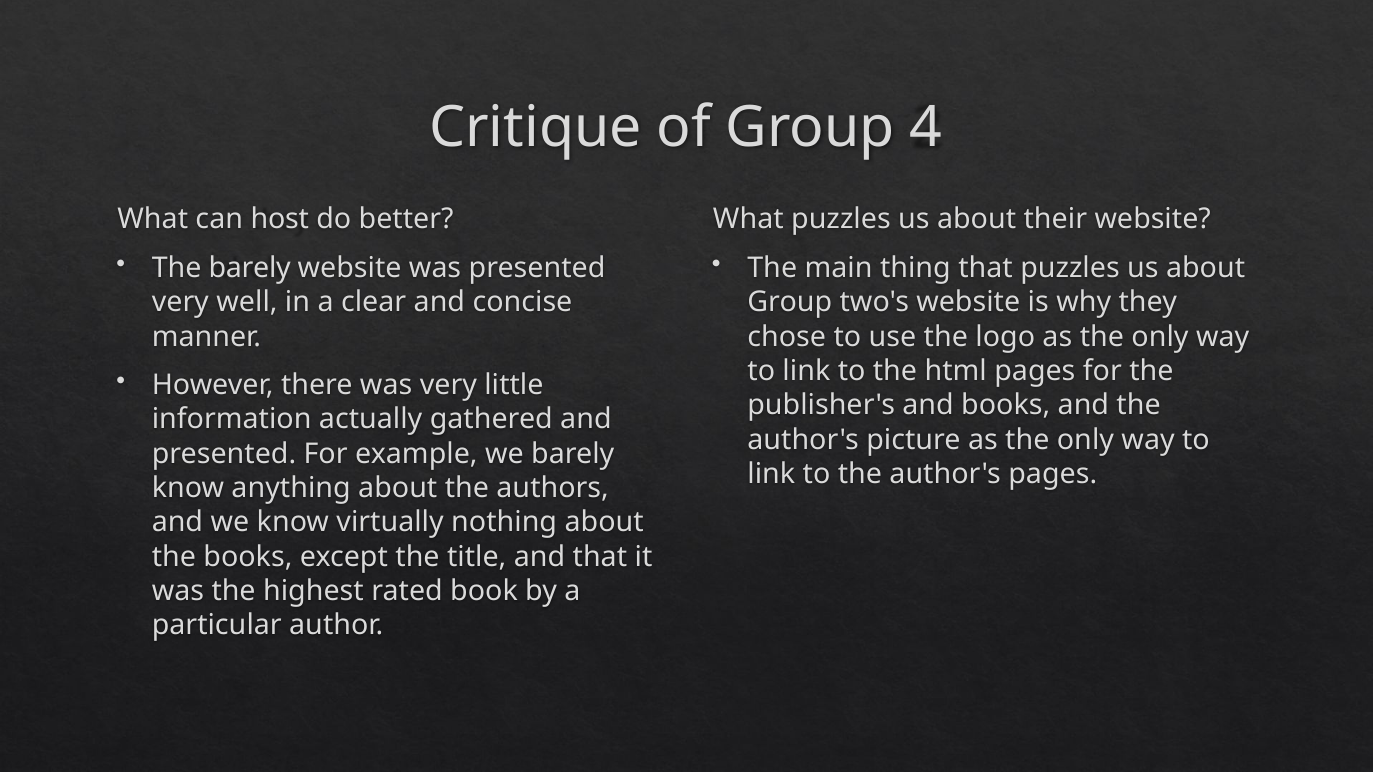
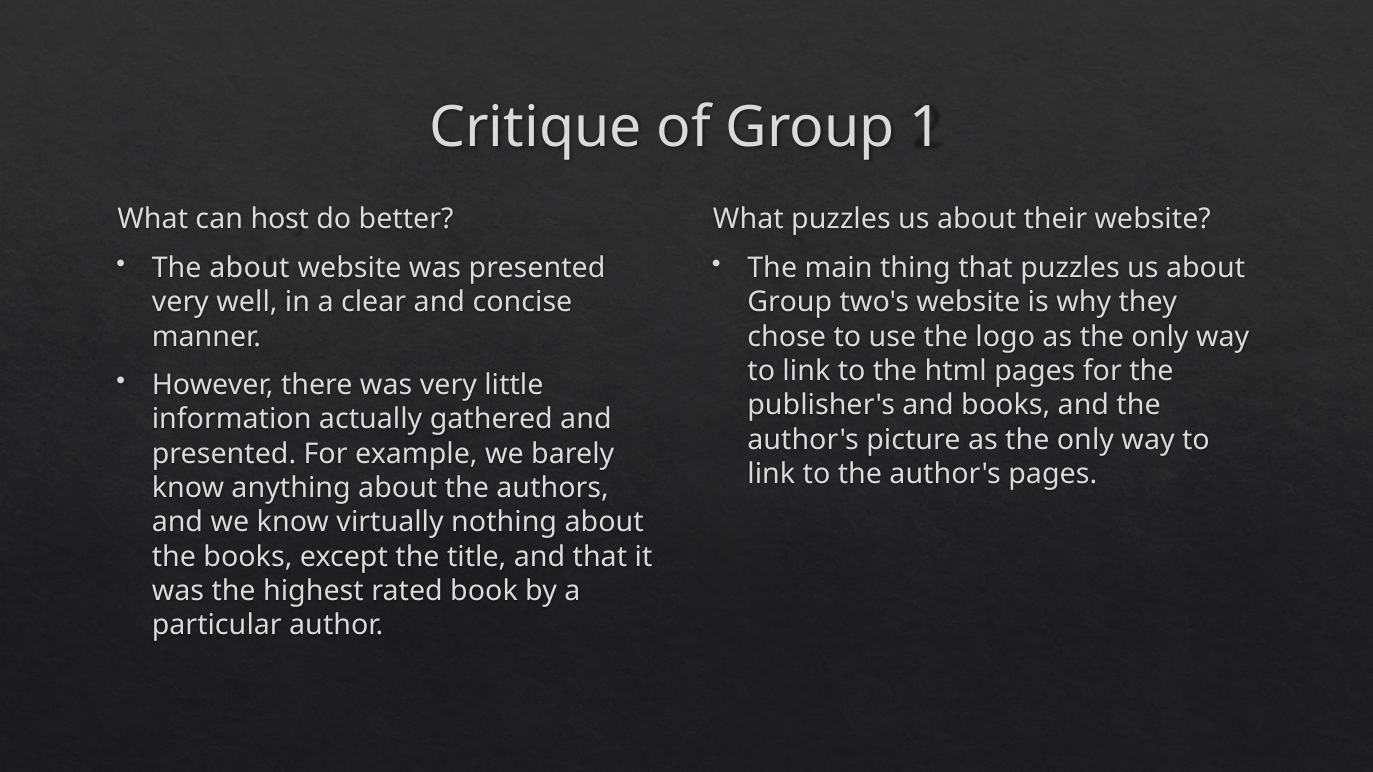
4: 4 -> 1
The barely: barely -> about
